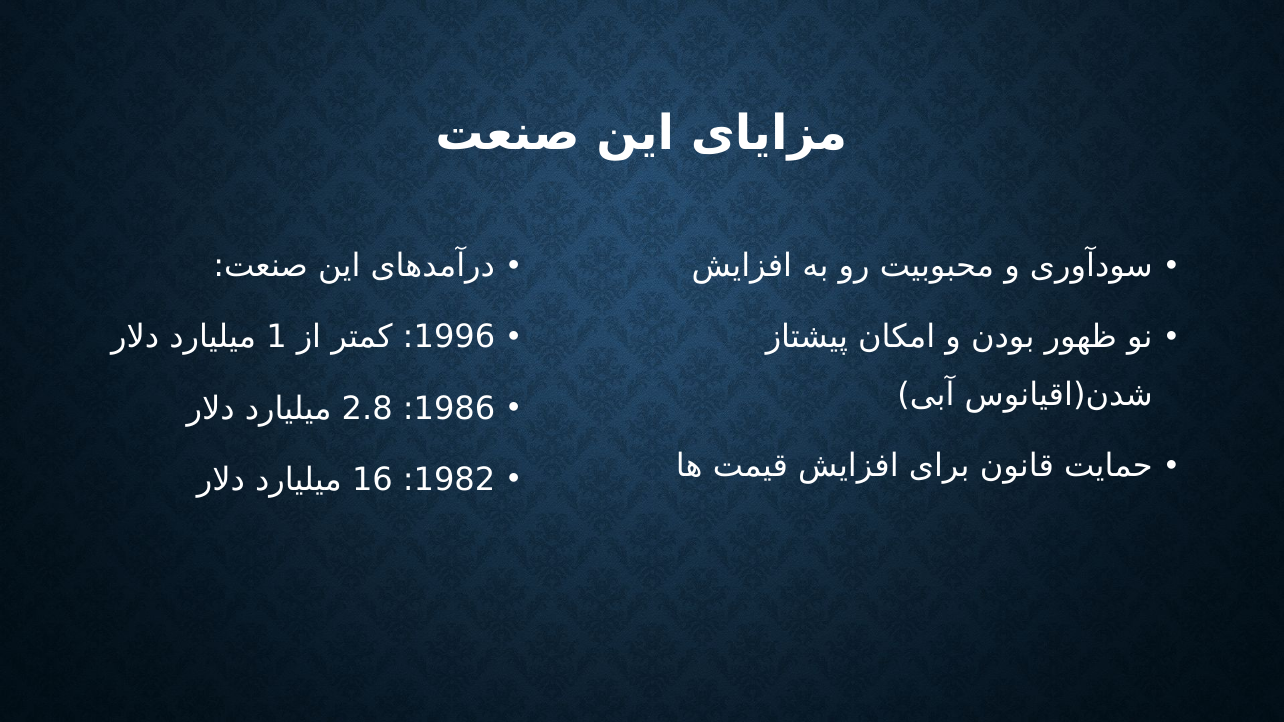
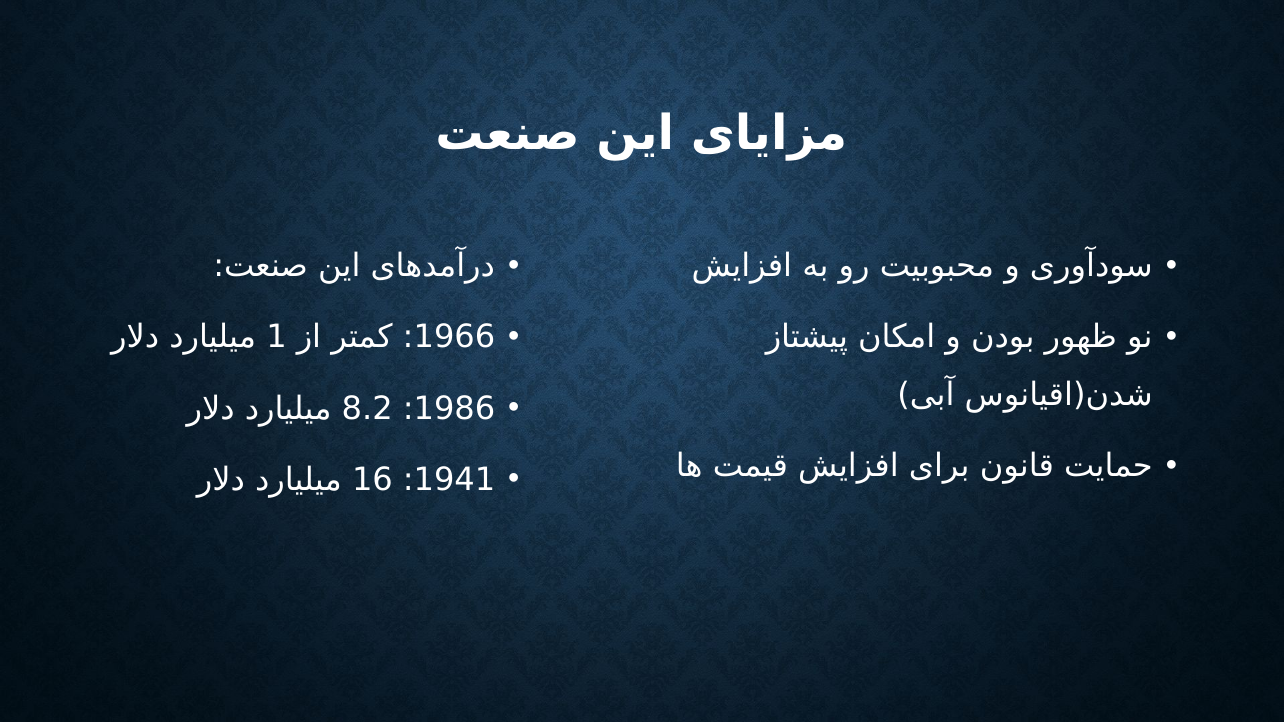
1996: 1996 -> 1966
2.8: 2.8 -> 8.2
1982: 1982 -> 1941
